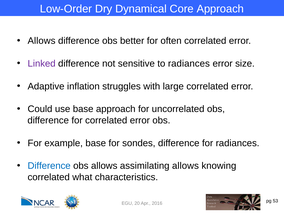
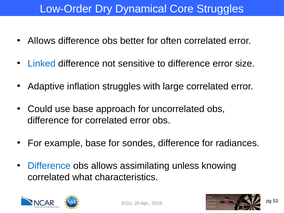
Core Approach: Approach -> Struggles
Linked colour: purple -> blue
to radiances: radiances -> difference
assimilating allows: allows -> unless
